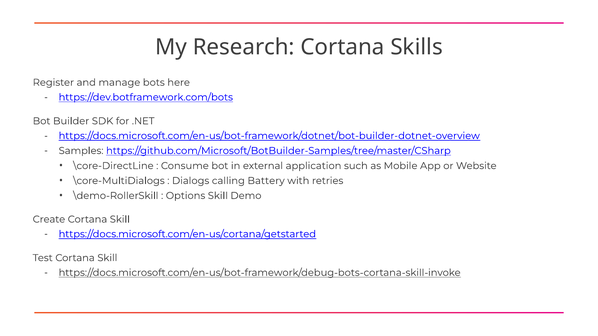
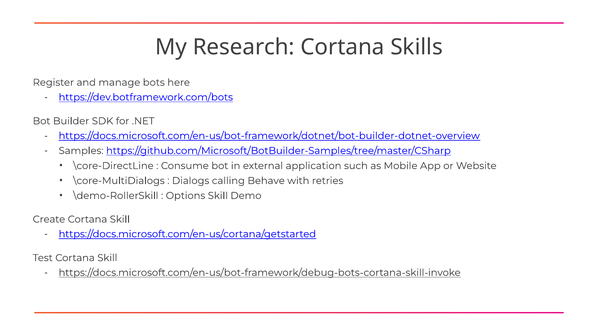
Battery: Battery -> Behave
